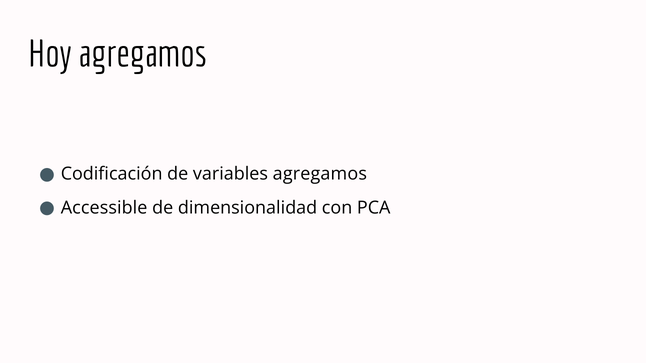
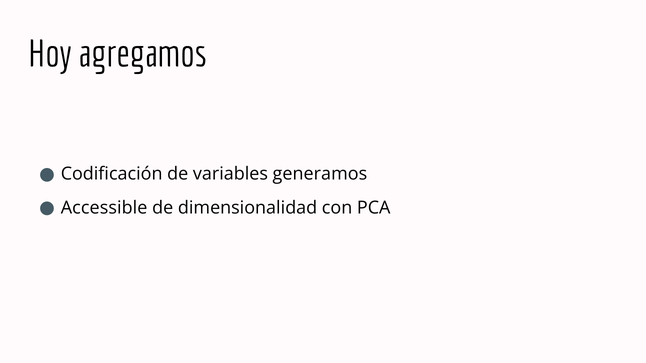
variables agregamos: agregamos -> generamos
